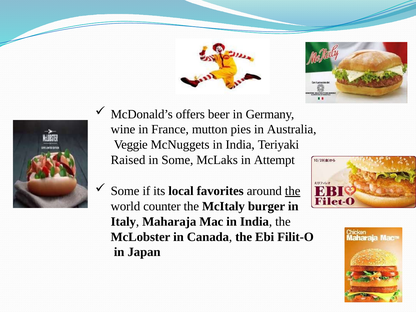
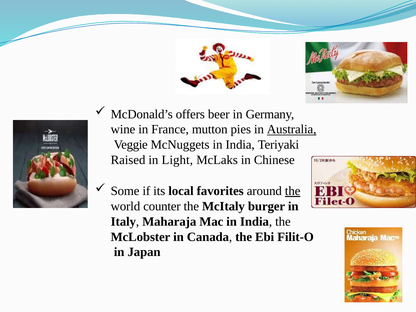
Australia underline: none -> present
in Some: Some -> Light
Attempt: Attempt -> Chinese
